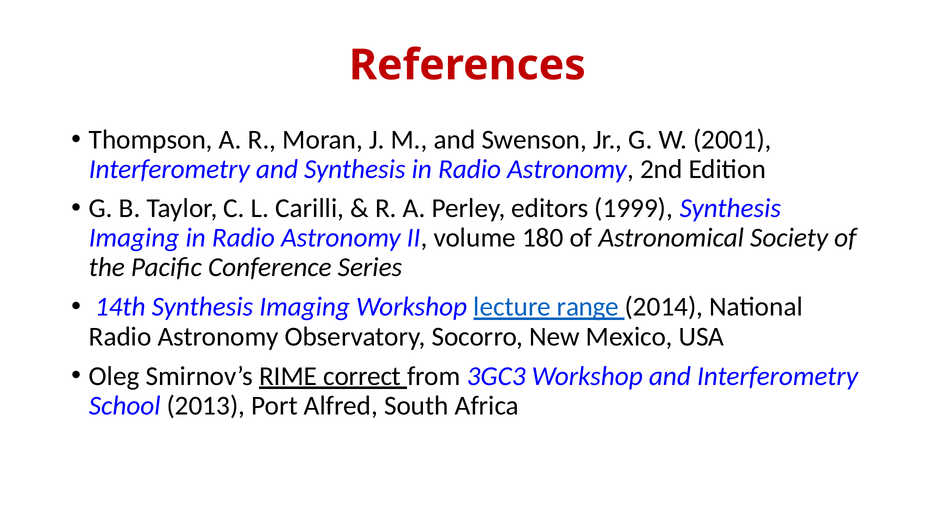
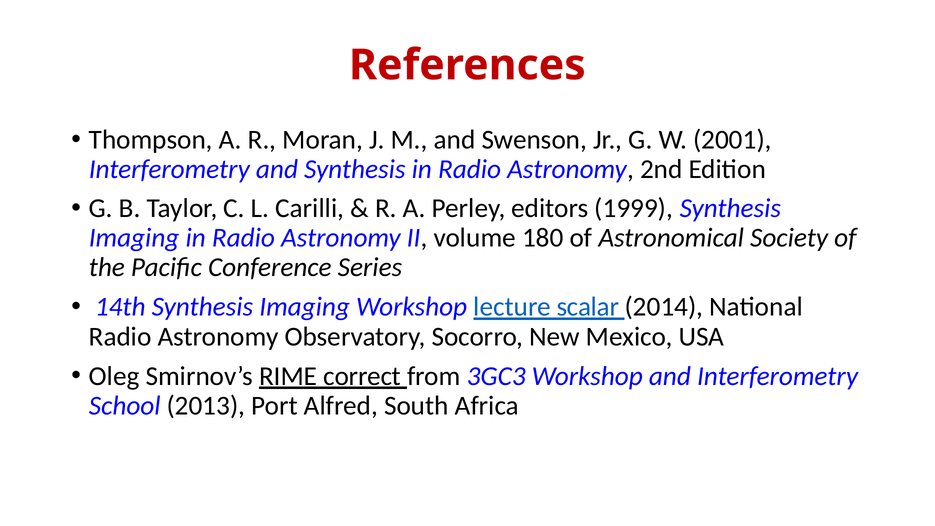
range: range -> scalar
